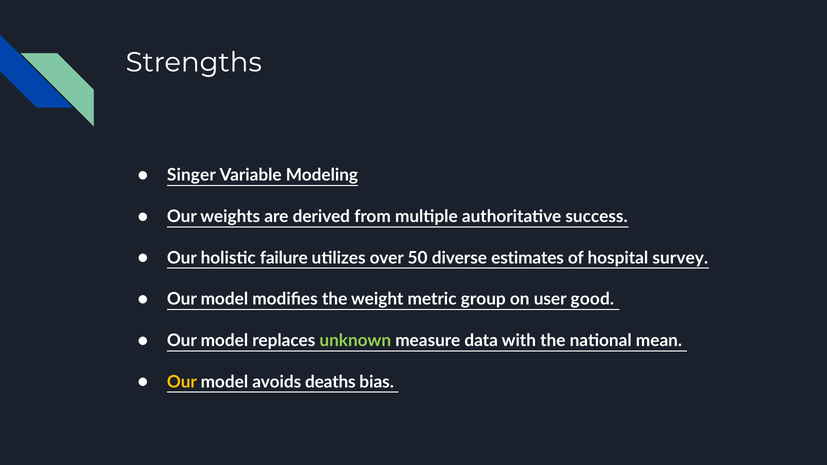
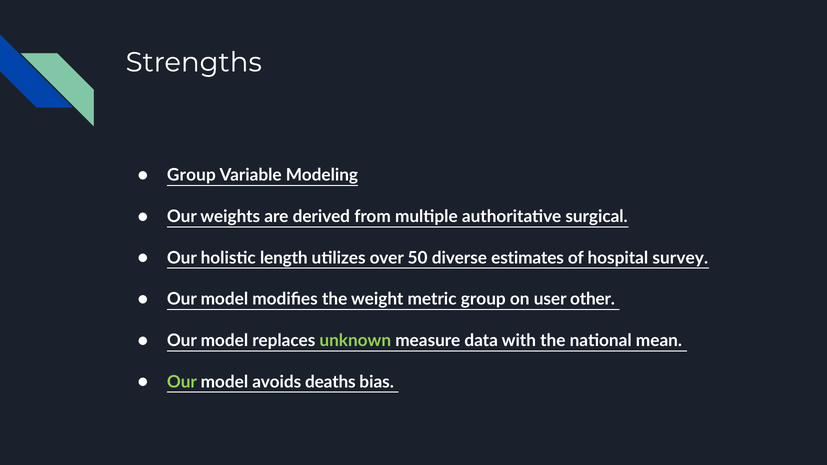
Singer at (191, 175): Singer -> Group
success: success -> surgical
failure: failure -> length
good: good -> other
Our at (182, 382) colour: yellow -> light green
